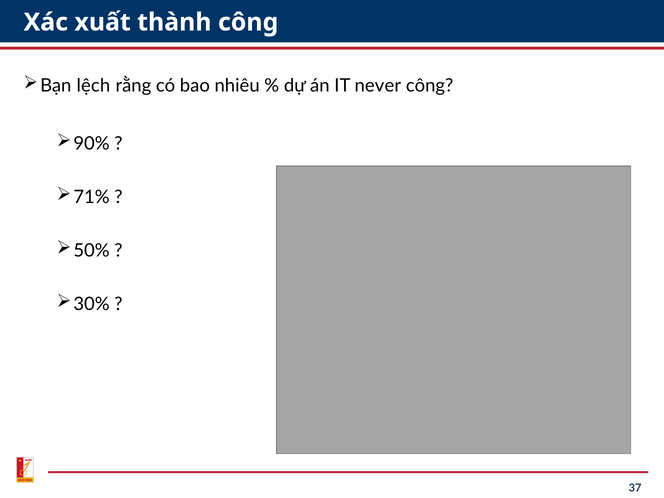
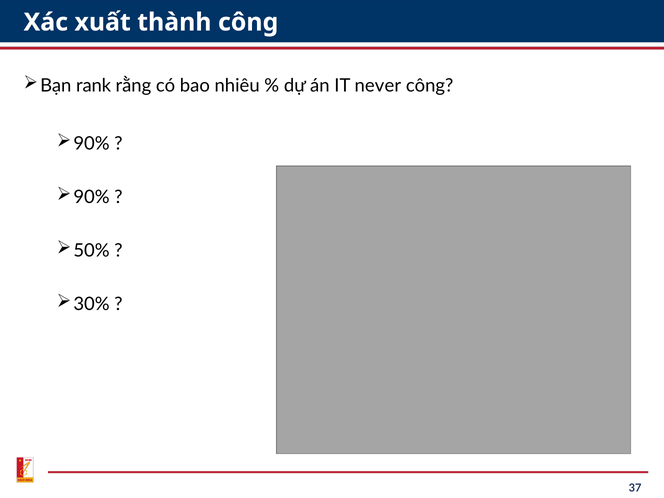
lệch: lệch -> rank
71% at (91, 197): 71% -> 90%
